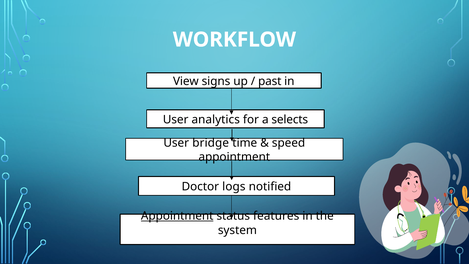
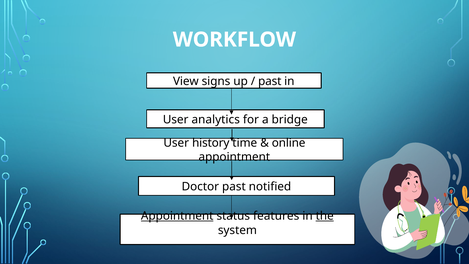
selects: selects -> bridge
bridge: bridge -> history
speed: speed -> online
Doctor logs: logs -> past
the underline: none -> present
